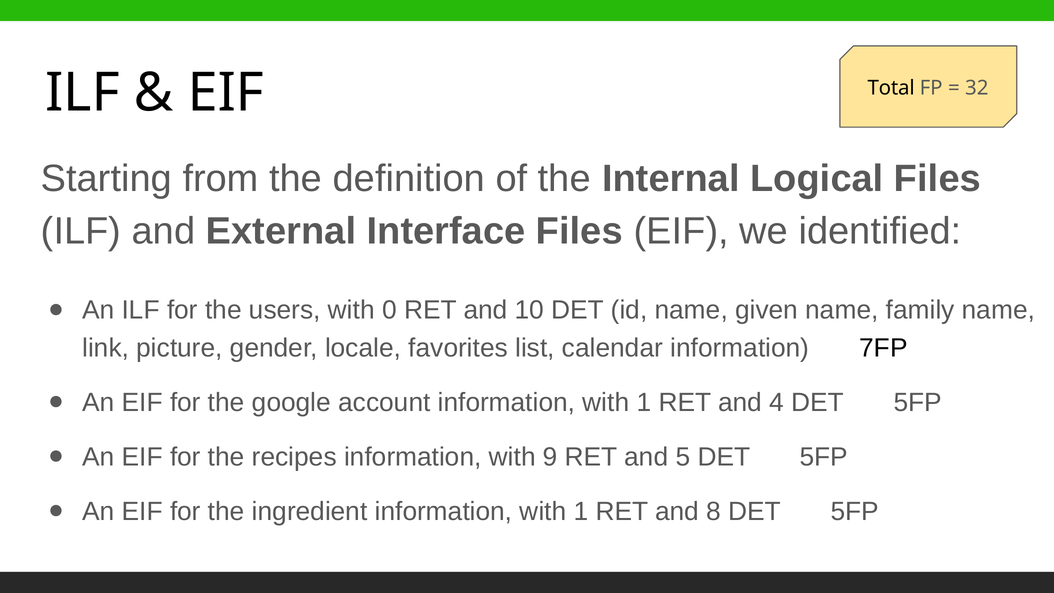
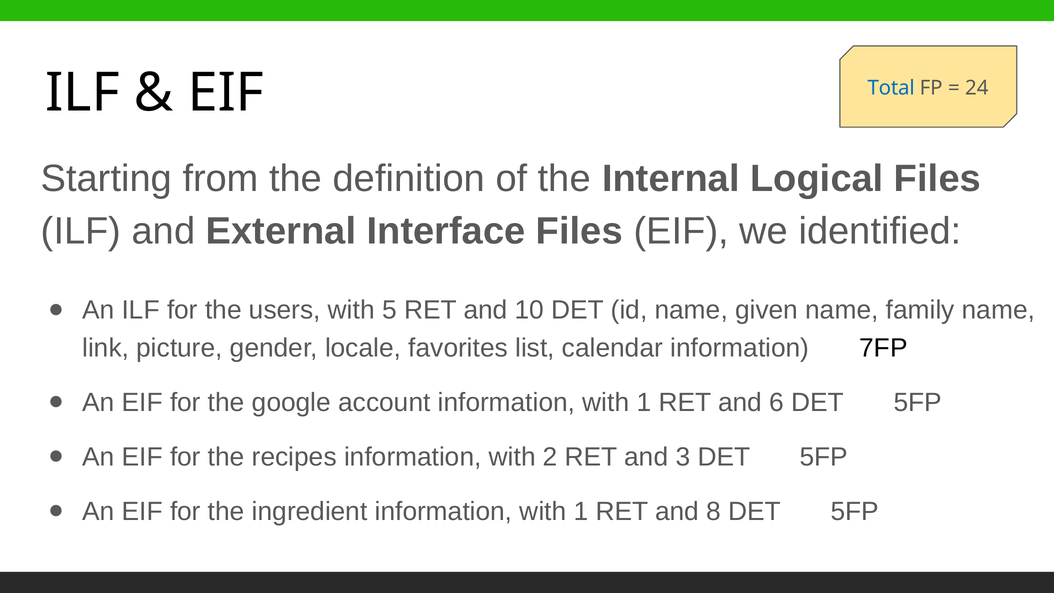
Total colour: black -> blue
32: 32 -> 24
0: 0 -> 5
4: 4 -> 6
9: 9 -> 2
5: 5 -> 3
